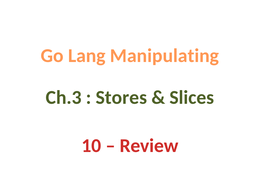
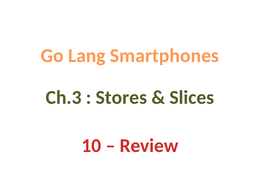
Manipulating: Manipulating -> Smartphones
